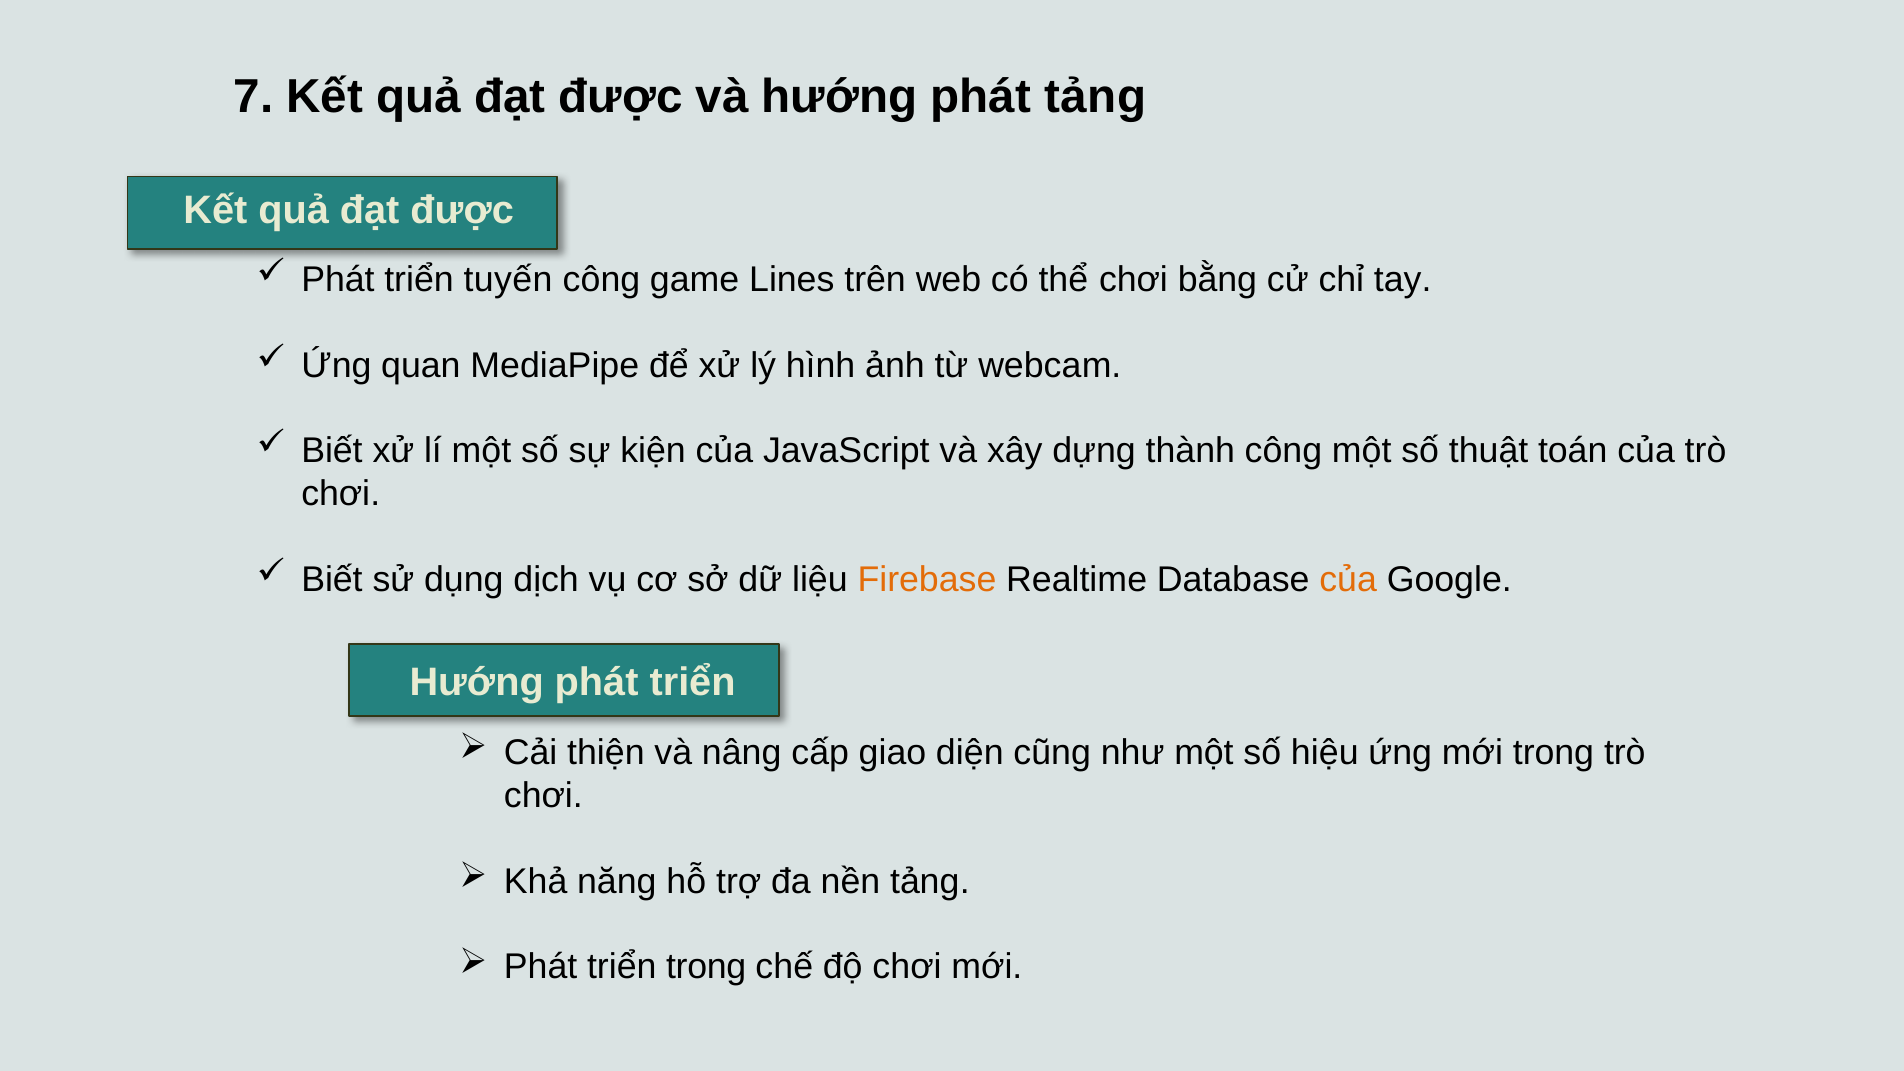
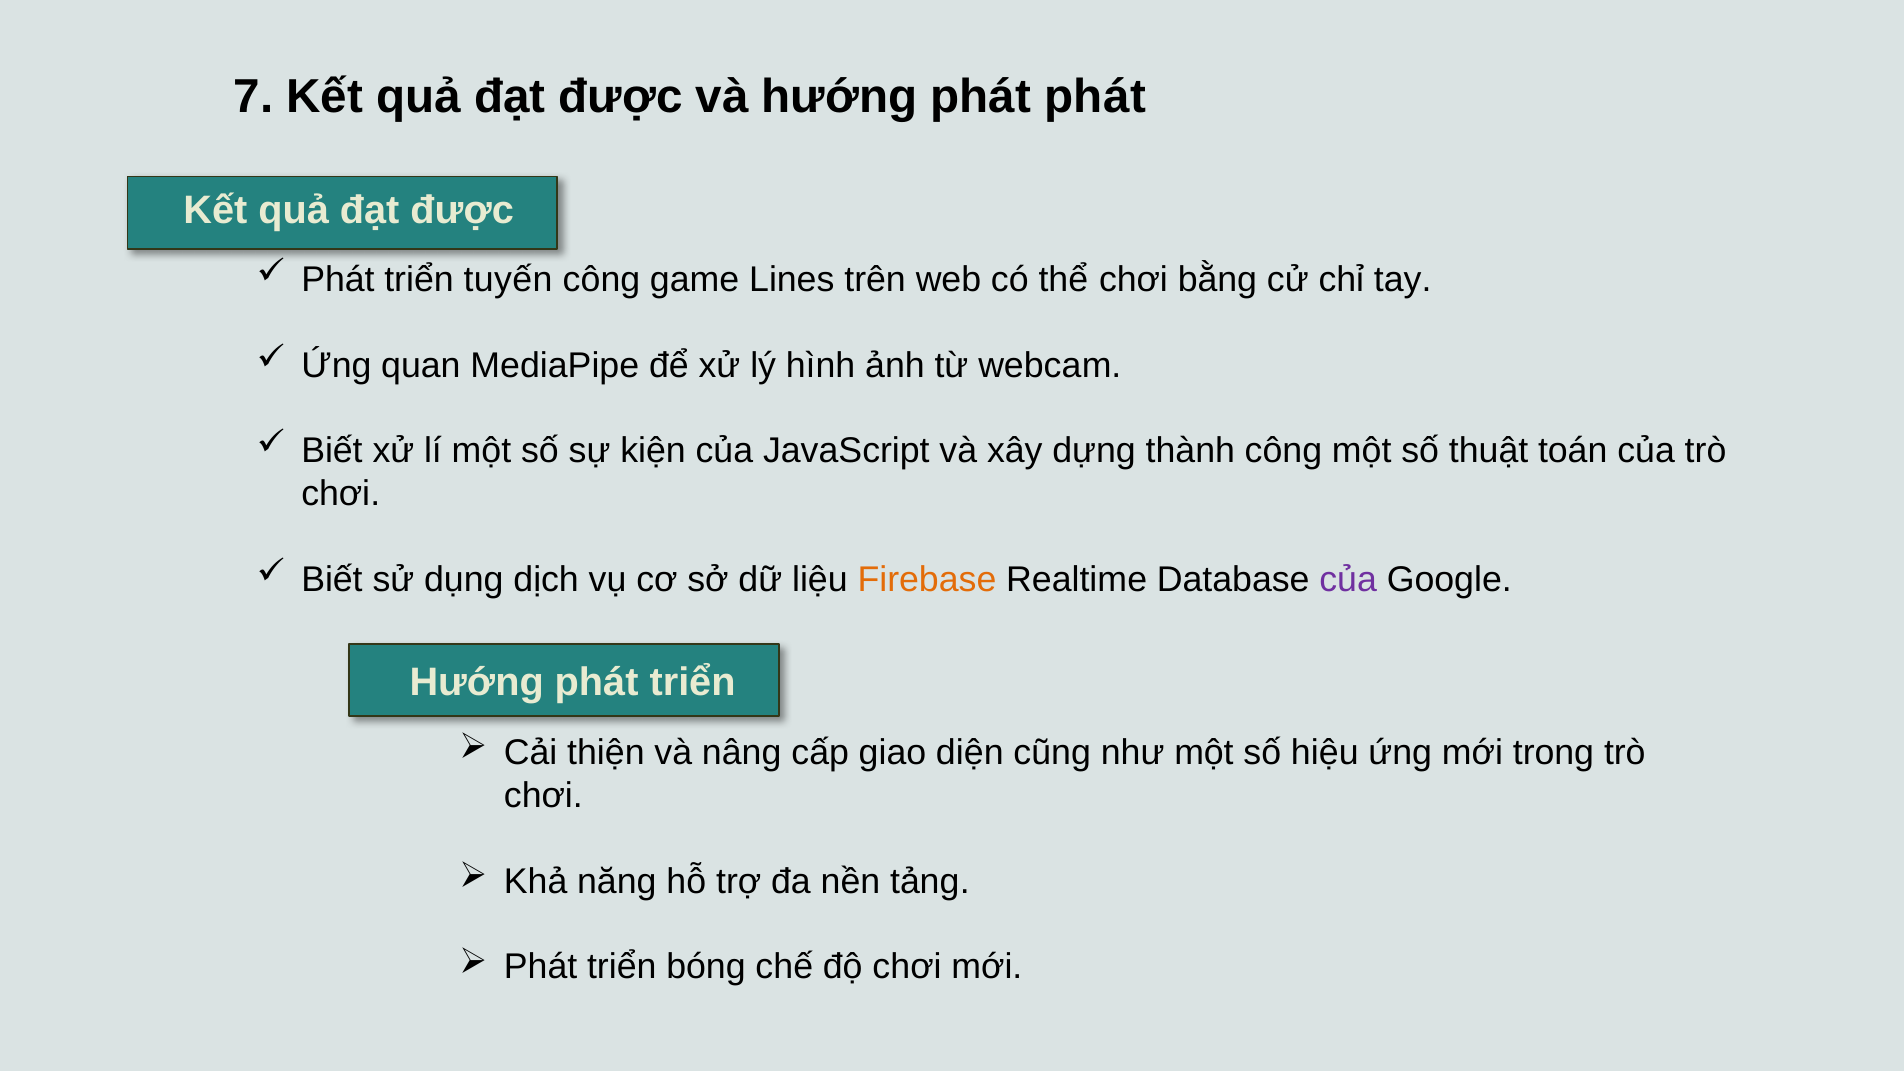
phát tảng: tảng -> phát
của at (1348, 579) colour: orange -> purple
triển trong: trong -> bóng
